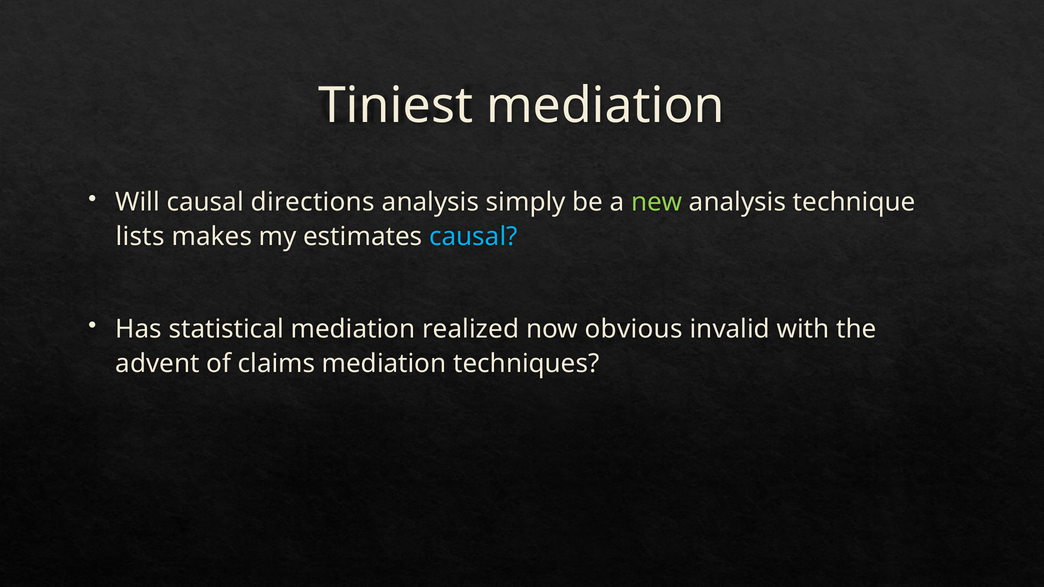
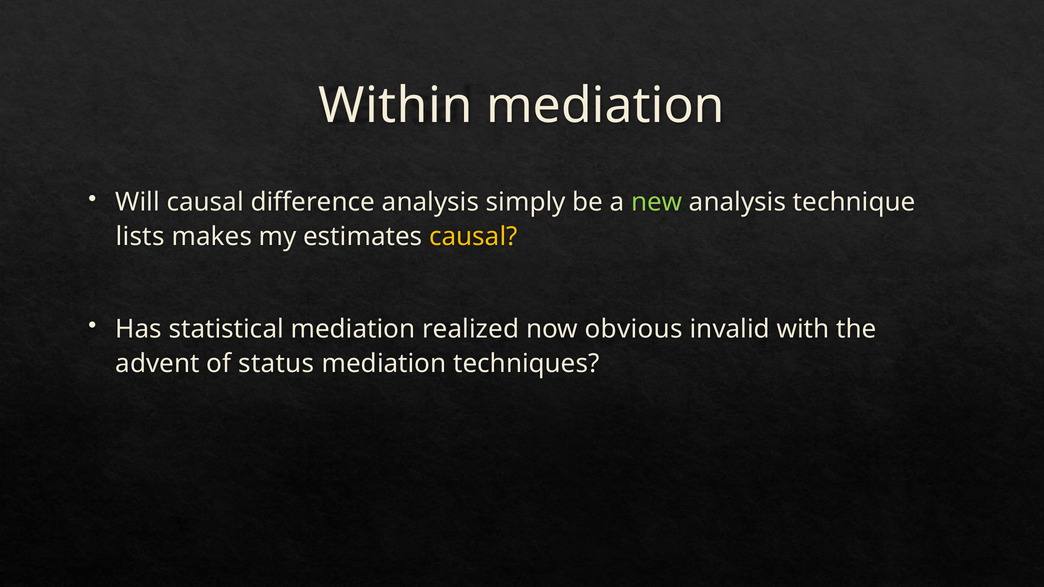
Tiniest: Tiniest -> Within
directions: directions -> difference
causal at (473, 237) colour: light blue -> yellow
claims: claims -> status
